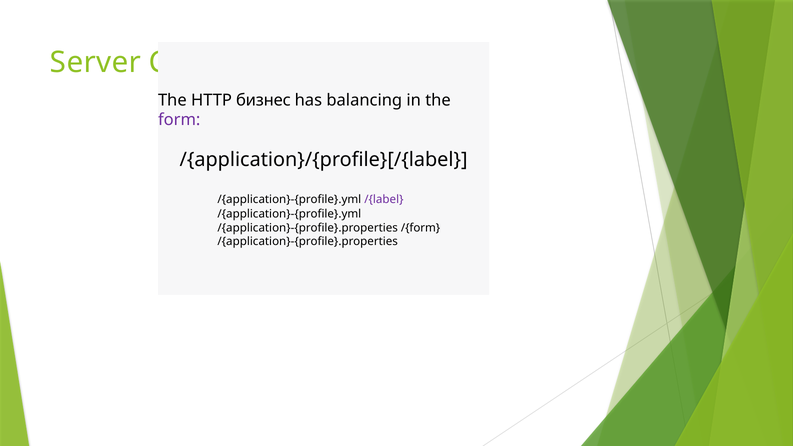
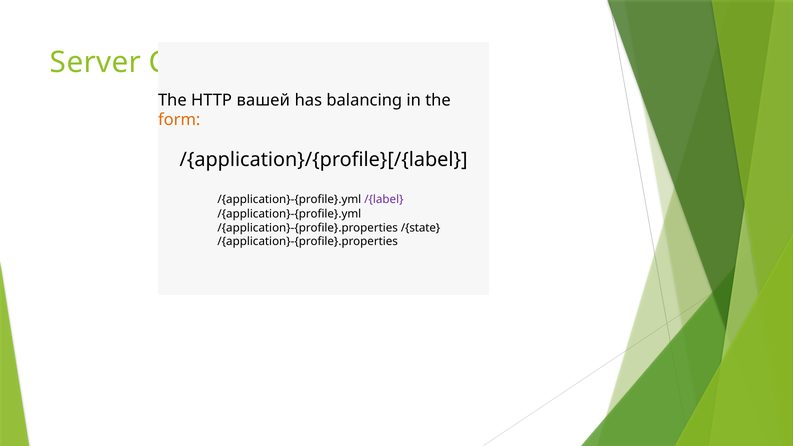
бизнес: бизнес -> вашей
form colour: purple -> orange
/{form: /{form -> /{state
